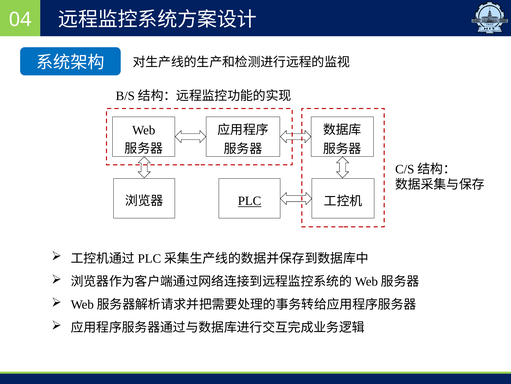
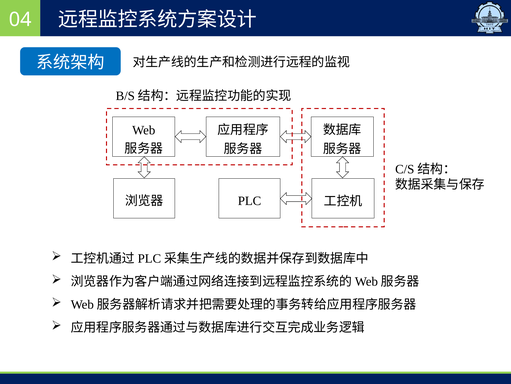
PLC underline: present -> none
